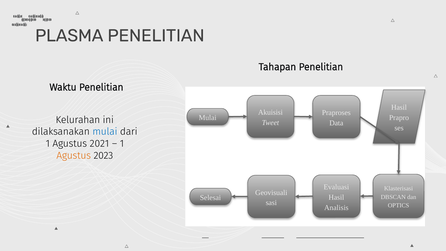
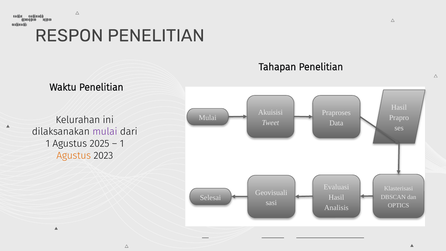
PLASMA: PLASMA -> RESPON
mulai at (105, 132) colour: blue -> purple
2021: 2021 -> 2025
